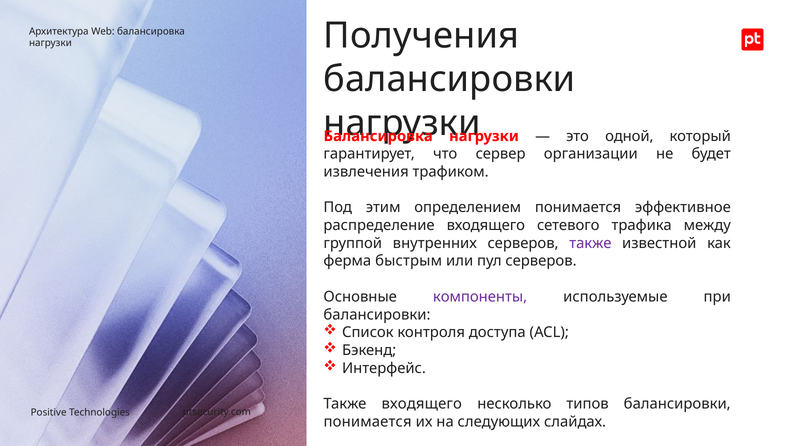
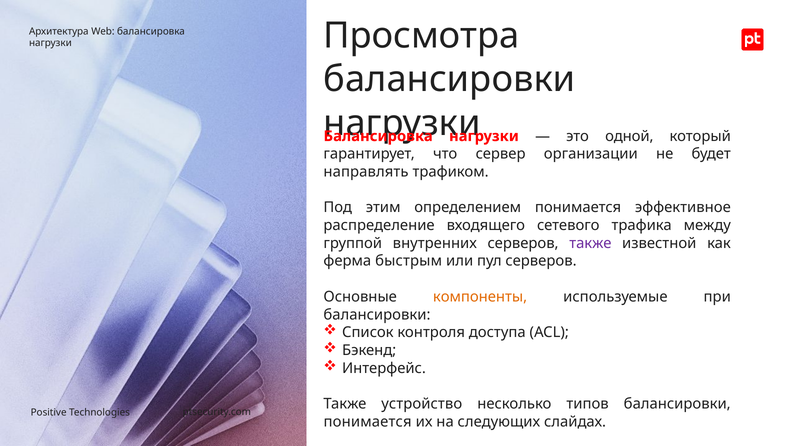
Получения: Получения -> Просмотра
извлечения: извлечения -> направлять
компоненты colour: purple -> orange
Также входящего: входящего -> устройство
